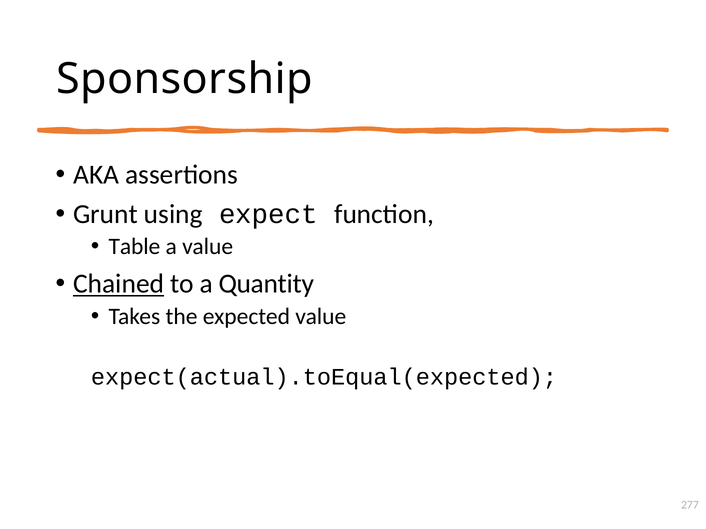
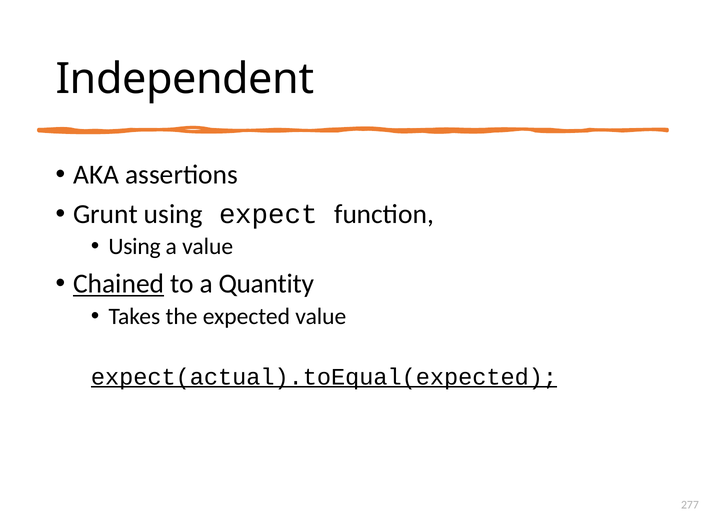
Sponsorship: Sponsorship -> Independent
Table at (134, 247): Table -> Using
expect(actual).toEqual(expected underline: none -> present
